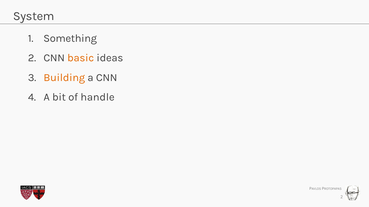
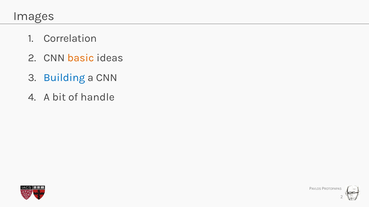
System: System -> Images
Something: Something -> Correlation
Building colour: orange -> blue
